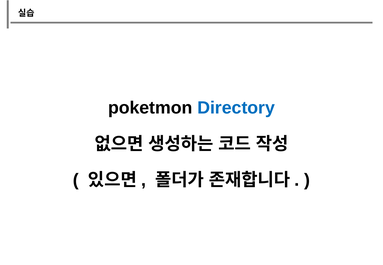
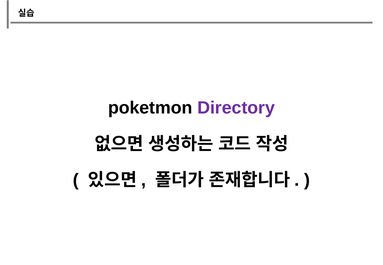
Directory colour: blue -> purple
